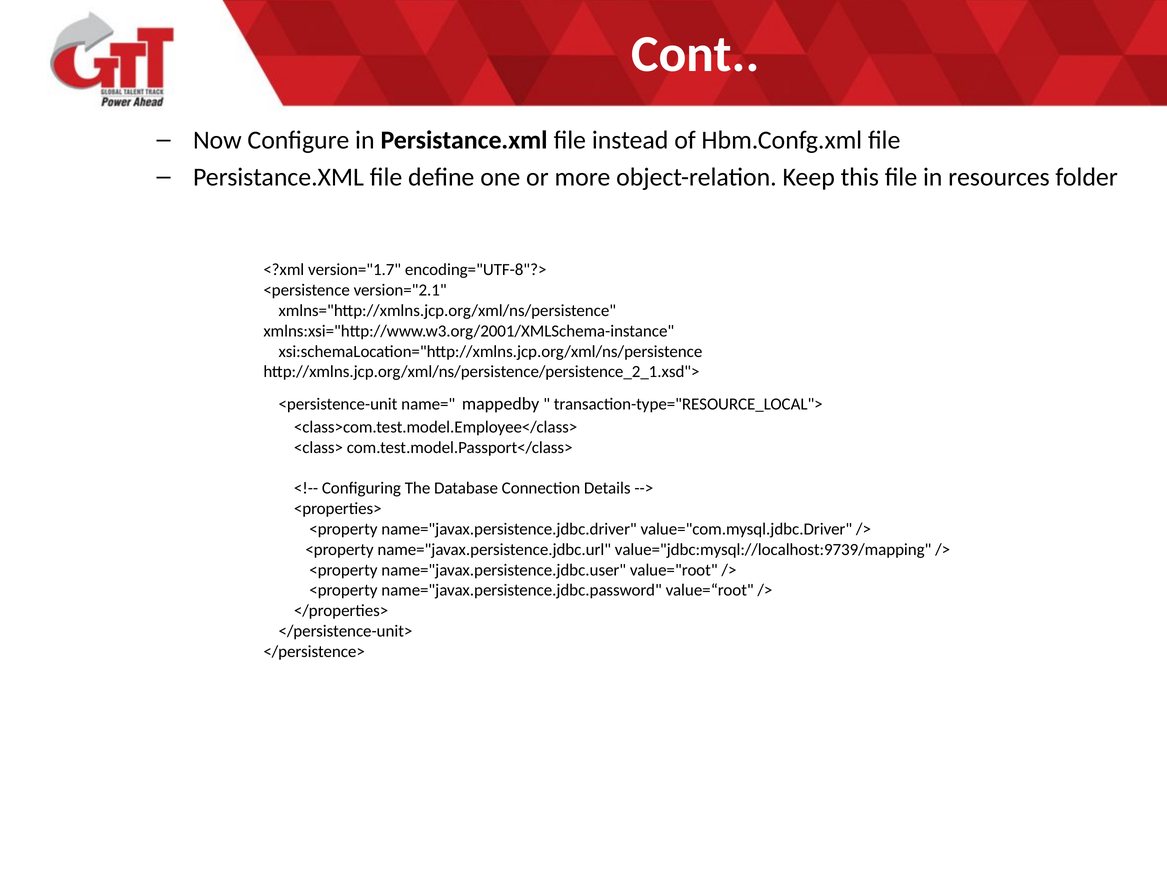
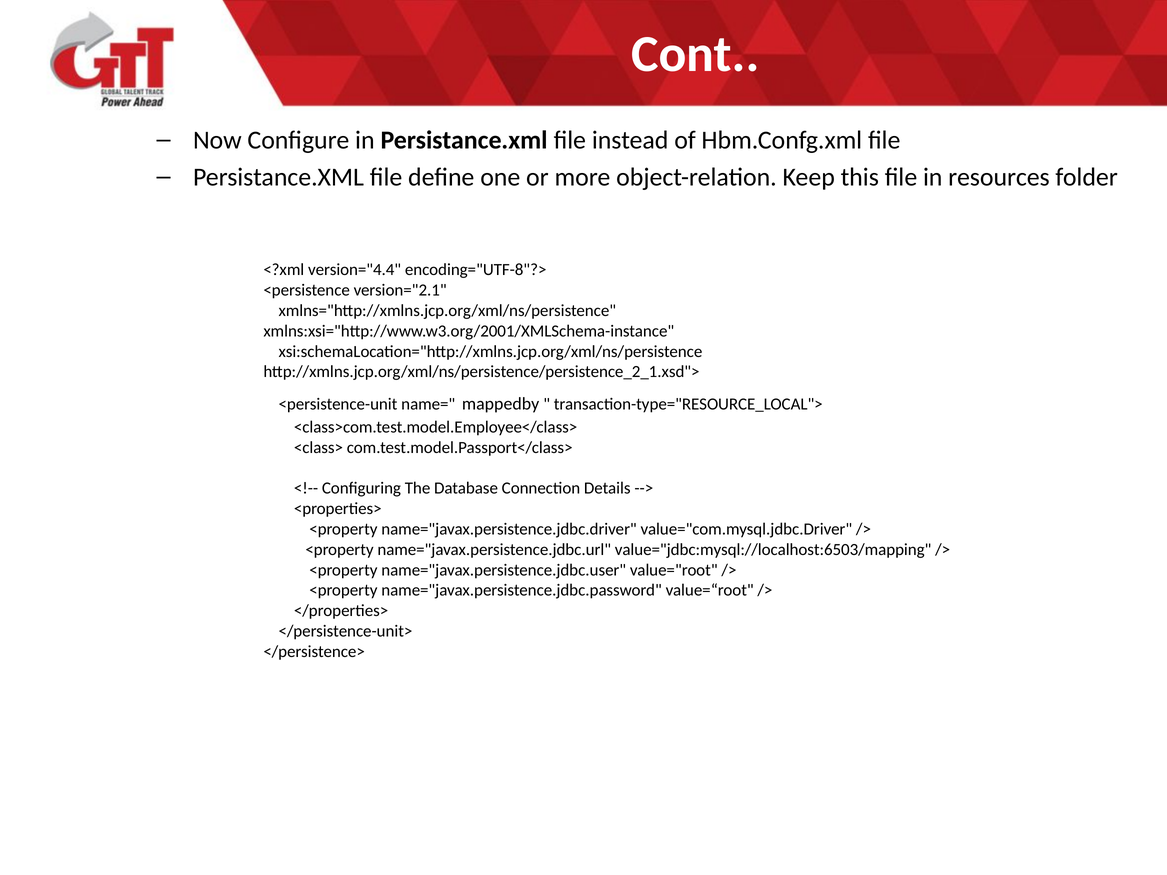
version="1.7: version="1.7 -> version="4.4
value="jdbc:mysql://localhost:9739/mapping: value="jdbc:mysql://localhost:9739/mapping -> value="jdbc:mysql://localhost:6503/mapping
